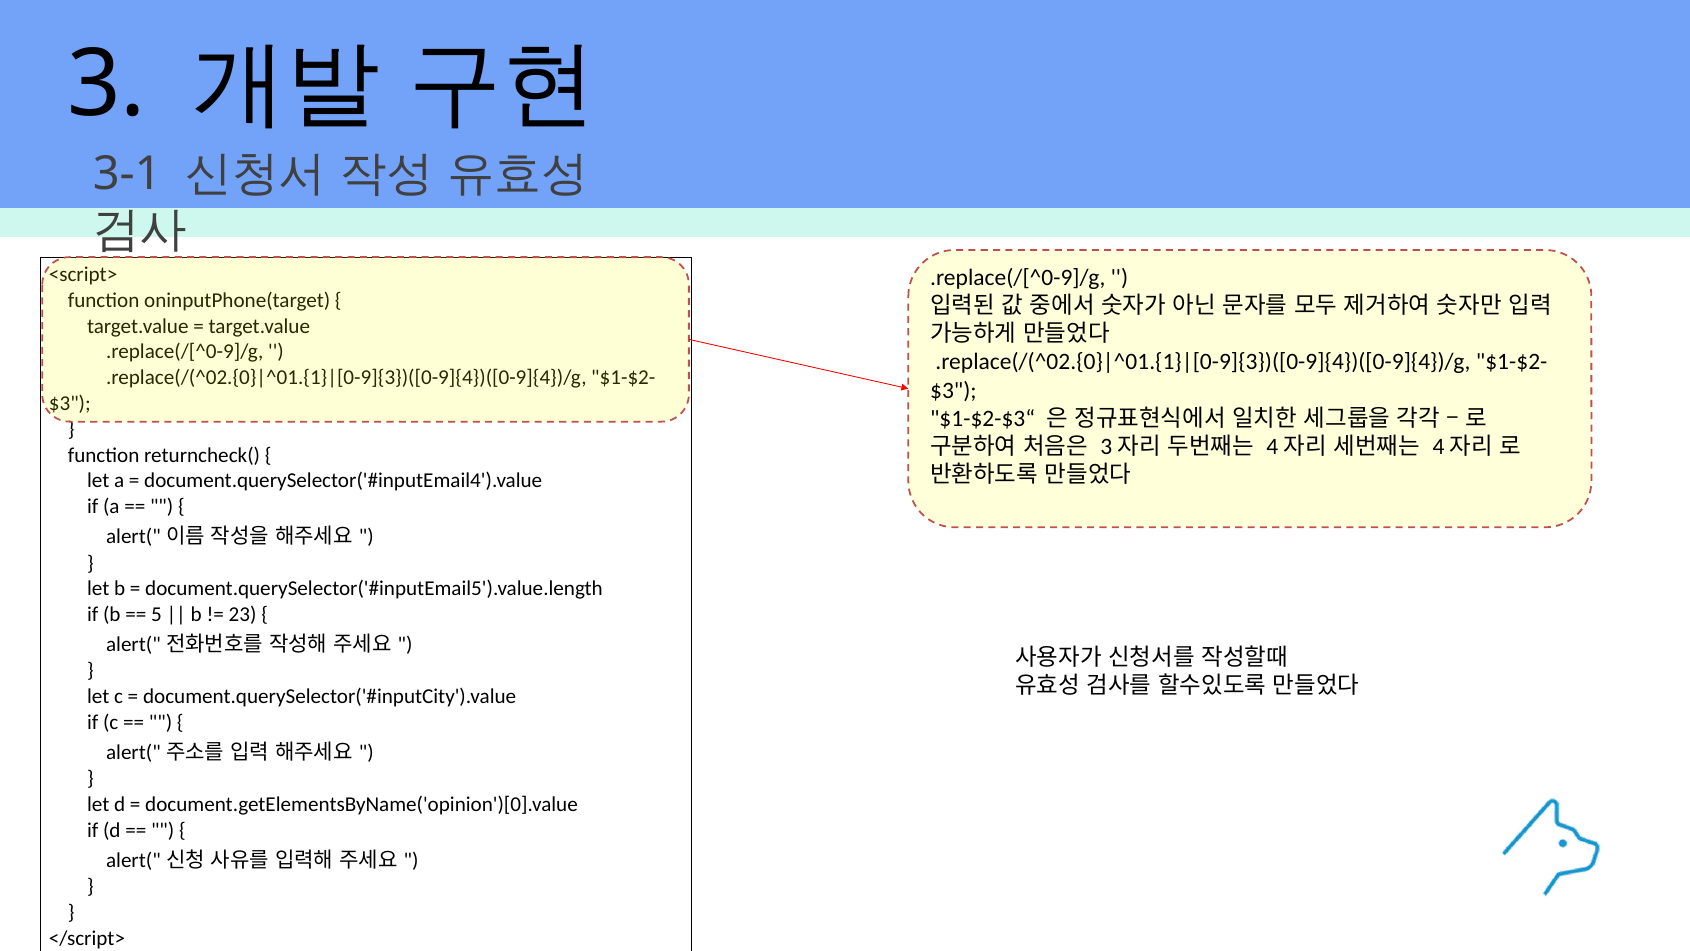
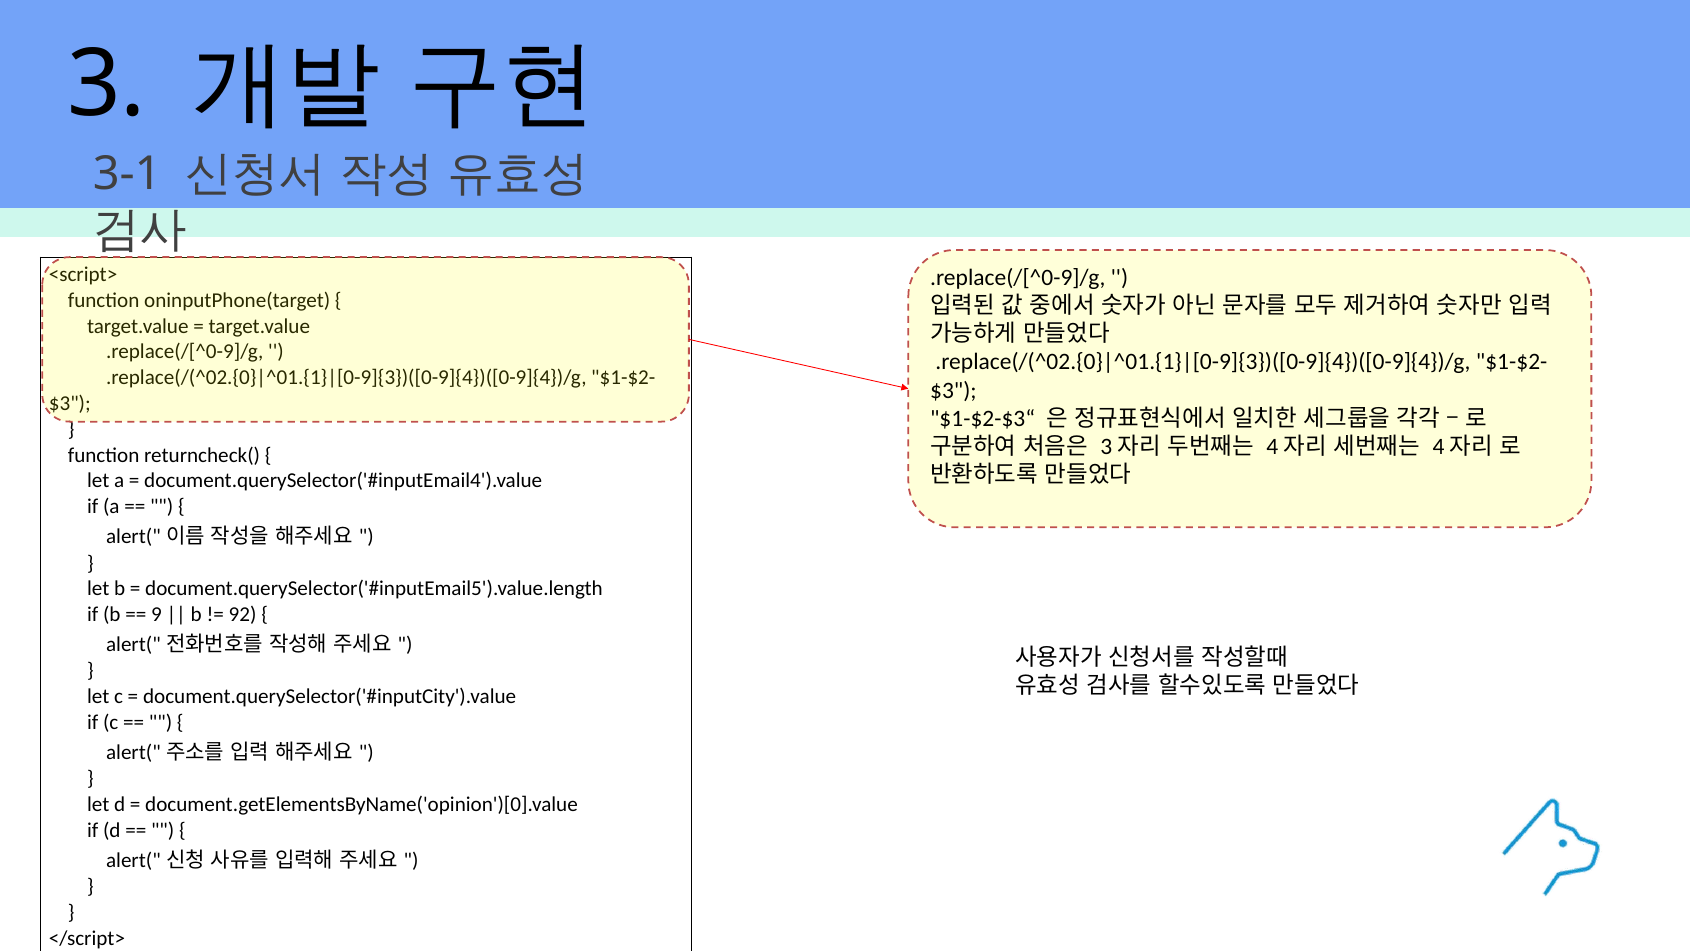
5: 5 -> 9
23: 23 -> 92
